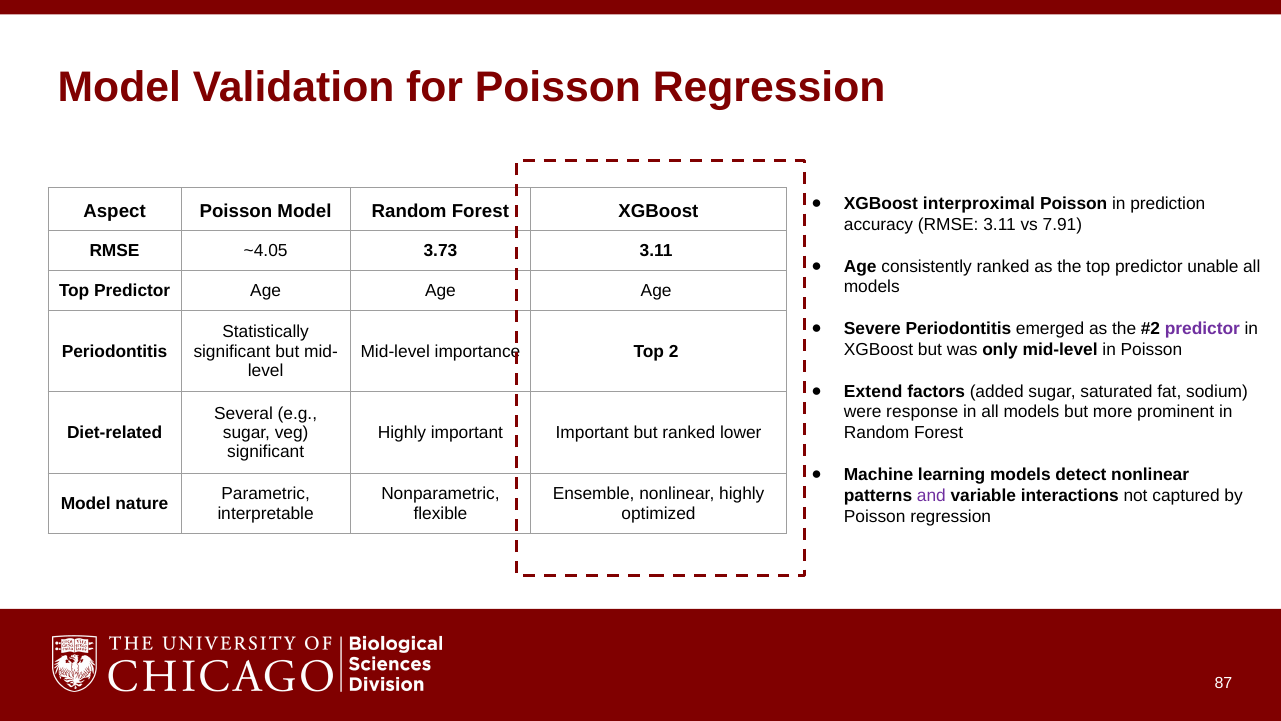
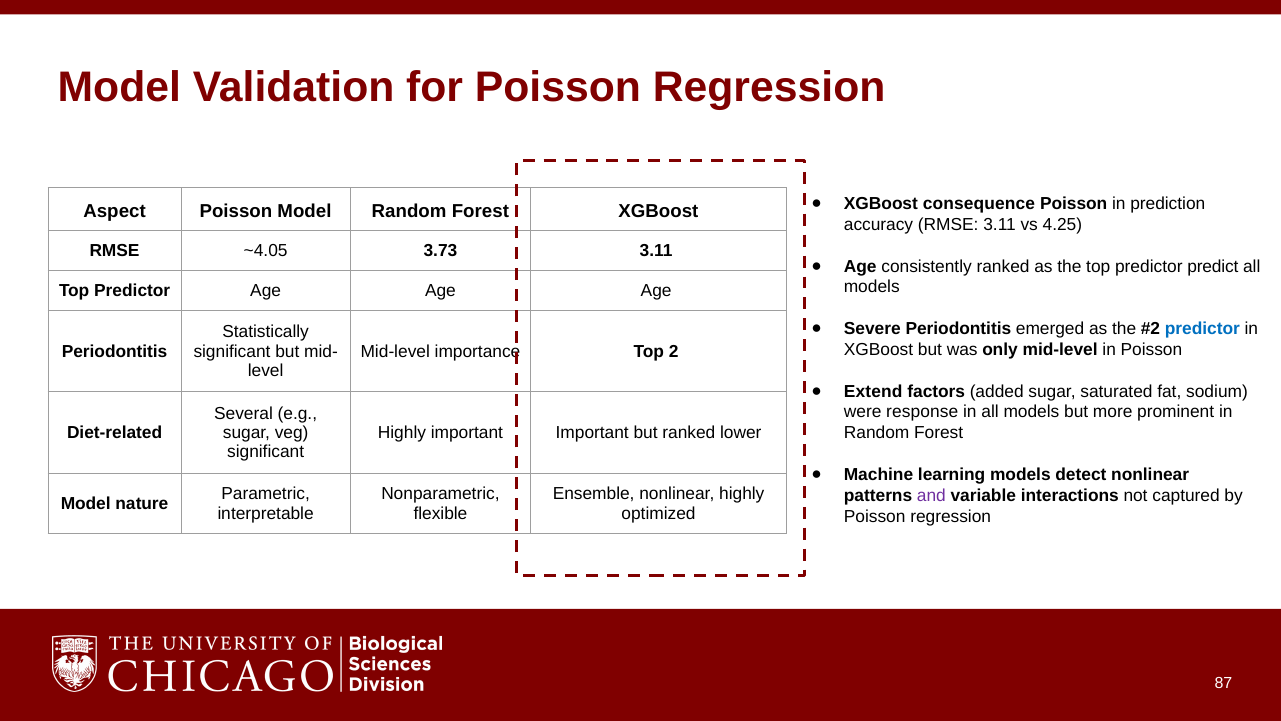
interproximal: interproximal -> consequence
7.91: 7.91 -> 4.25
unable: unable -> predict
predictor at (1202, 329) colour: purple -> blue
